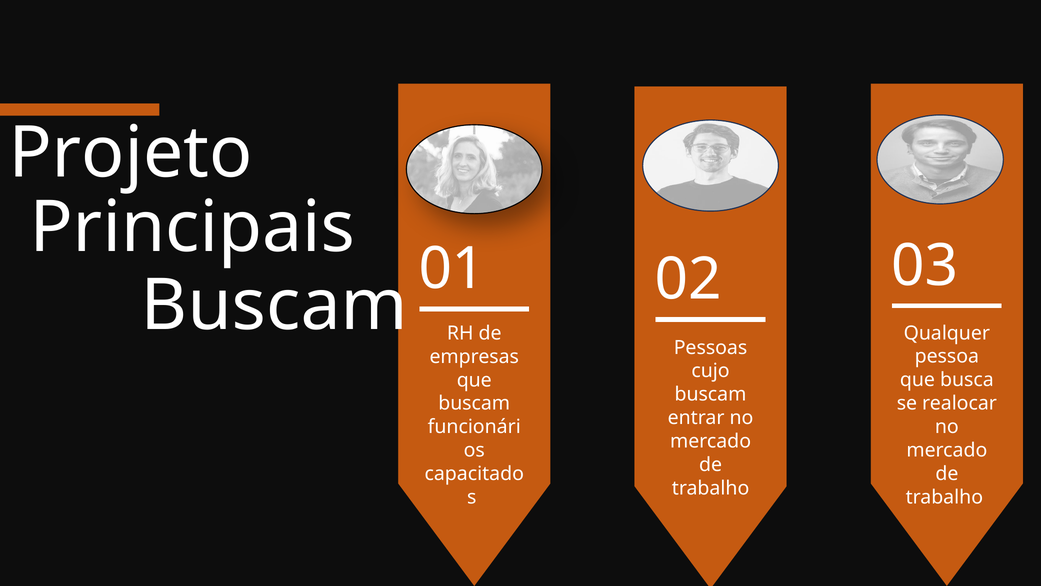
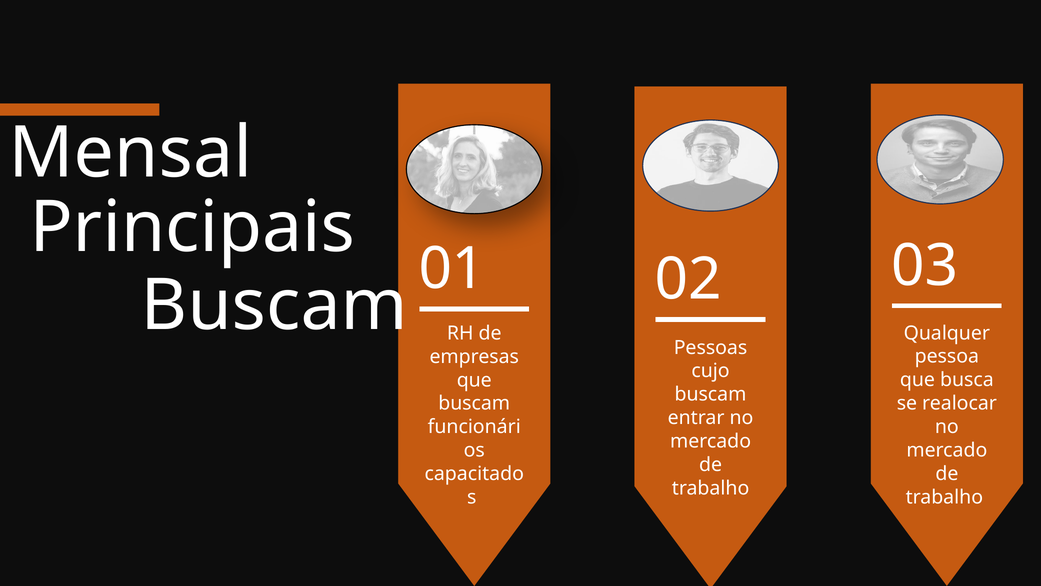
Projeto: Projeto -> Mensal
